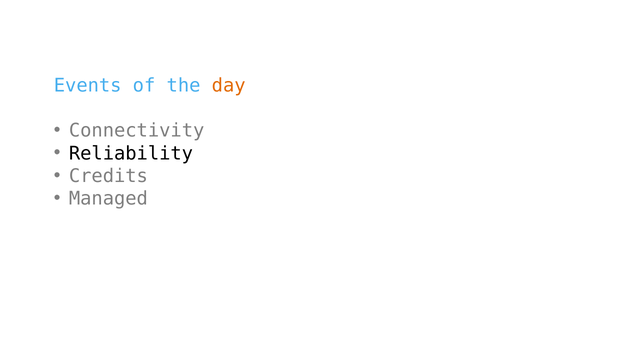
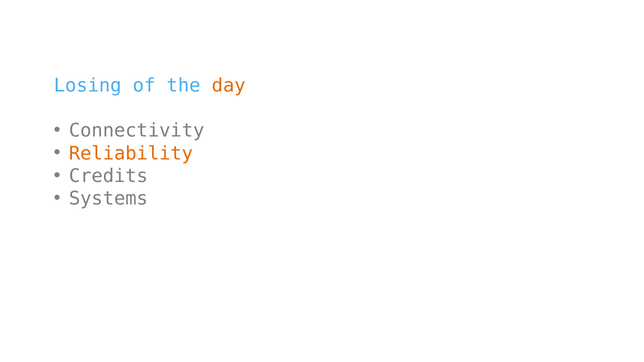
Events: Events -> Losing
Reliability colour: black -> orange
Managed: Managed -> Systems
